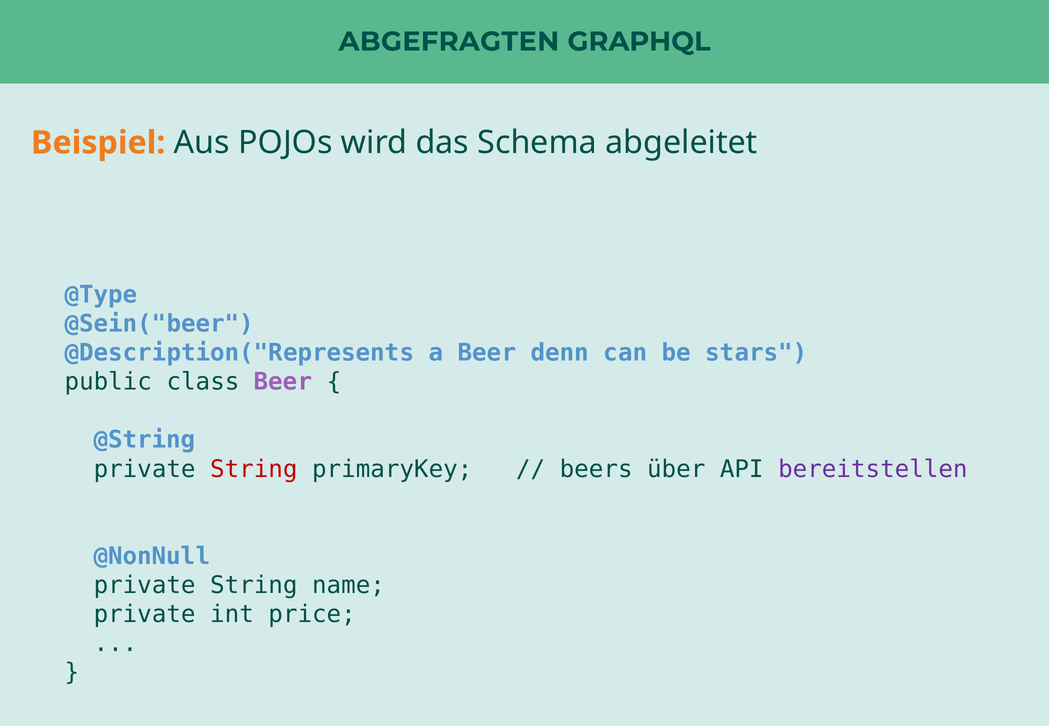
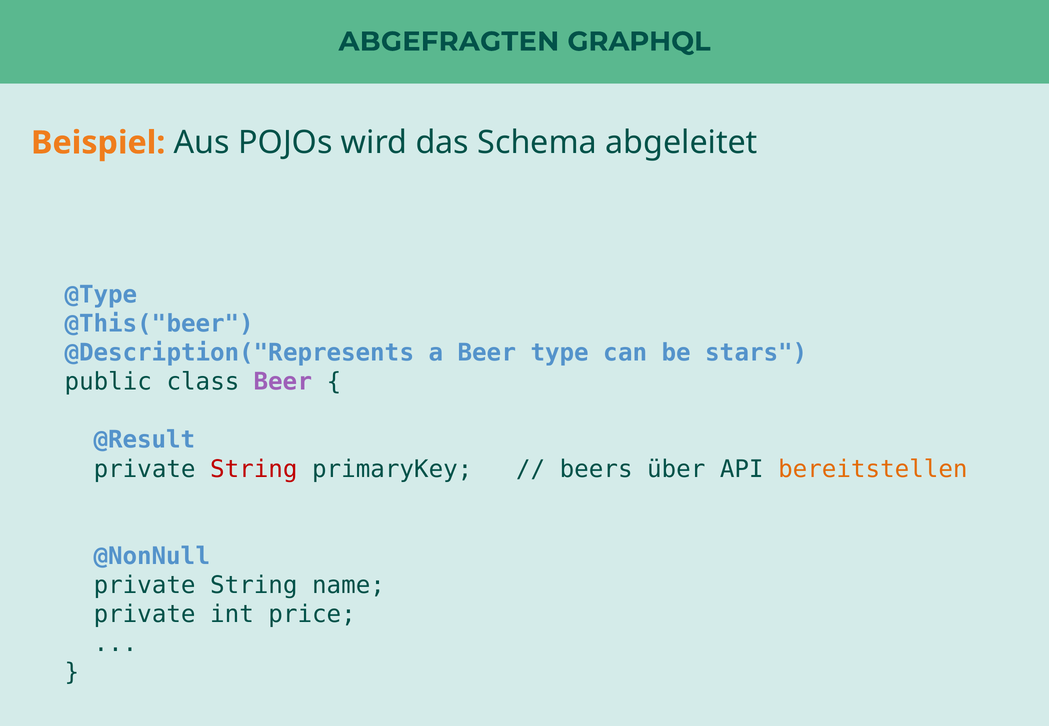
@Sein("beer: @Sein("beer -> @This("beer
denn: denn -> type
@String: @String -> @Result
bereitstellen colour: purple -> orange
